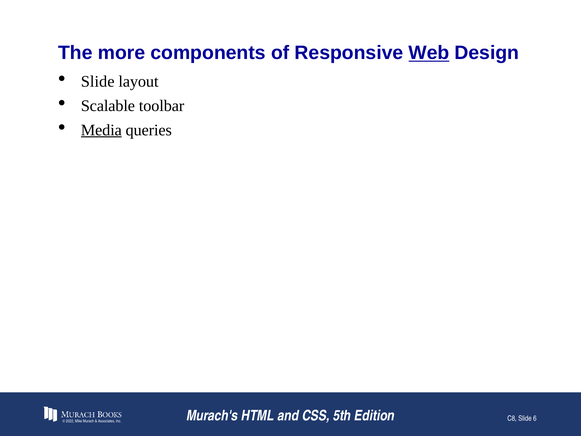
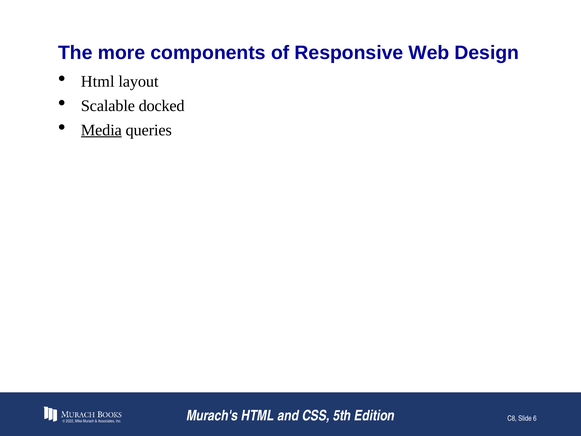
Web underline: present -> none
Slide at (98, 82): Slide -> Html
toolbar: toolbar -> docked
